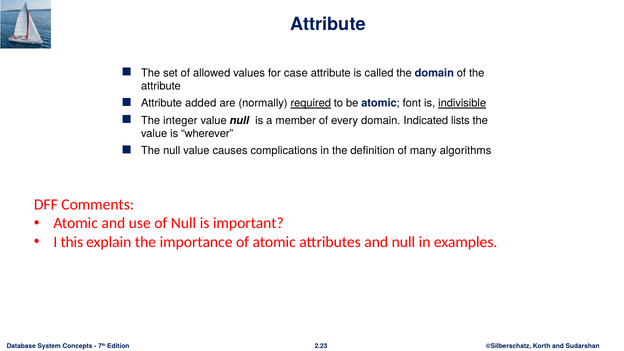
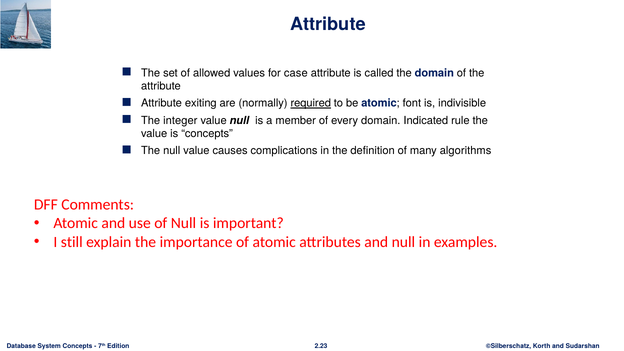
added: added -> exiting
indivisible underline: present -> none
lists: lists -> rule
is wherever: wherever -> concepts
this: this -> still
